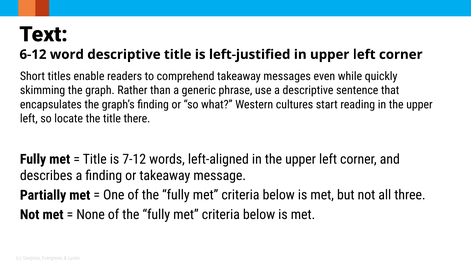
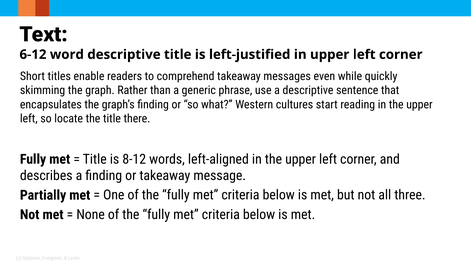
7-12: 7-12 -> 8-12
